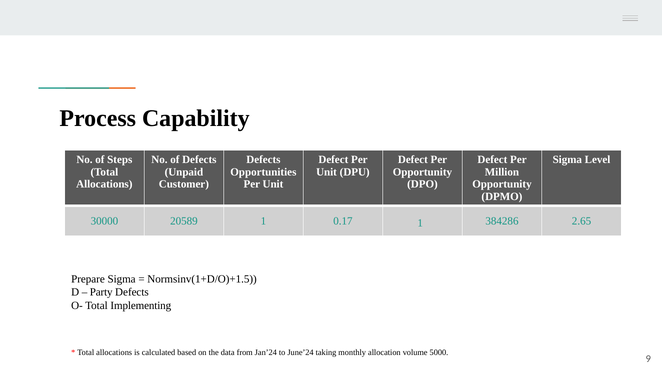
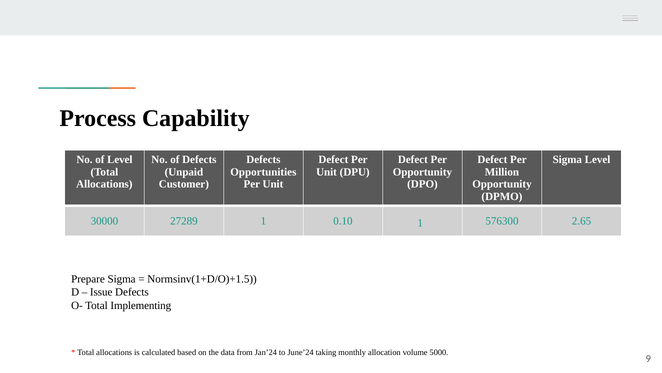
of Steps: Steps -> Level
20589: 20589 -> 27289
0.17: 0.17 -> 0.10
384286: 384286 -> 576300
Party: Party -> Issue
